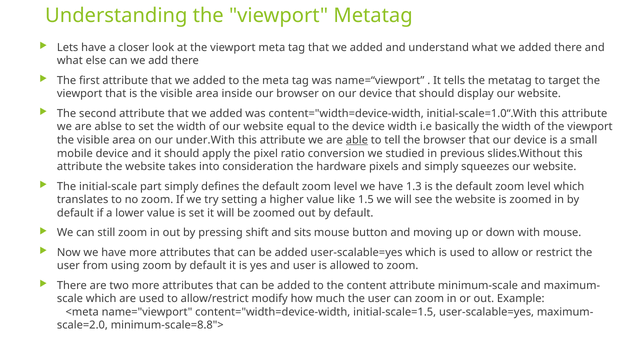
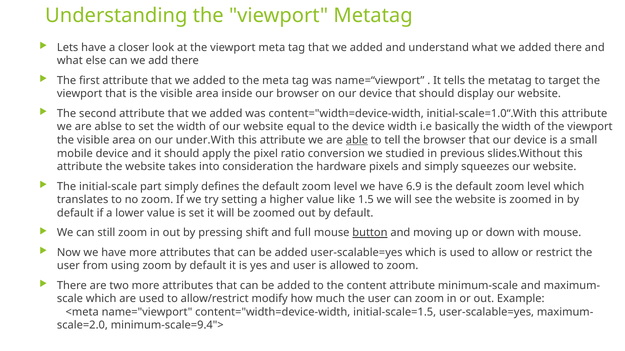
1.3: 1.3 -> 6.9
sits: sits -> full
button underline: none -> present
minimum-scale=8.8">: minimum-scale=8.8"> -> minimum-scale=9.4">
